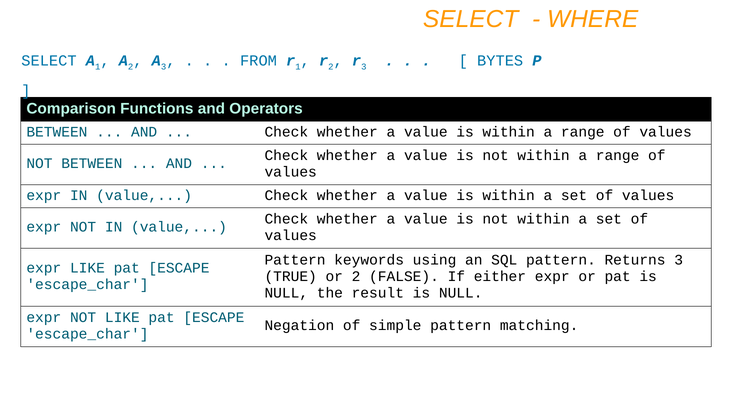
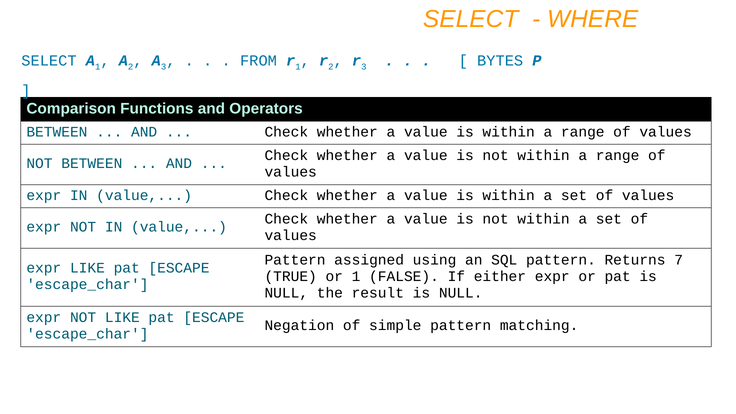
keywords: keywords -> assigned
Returns 3: 3 -> 7
or 2: 2 -> 1
